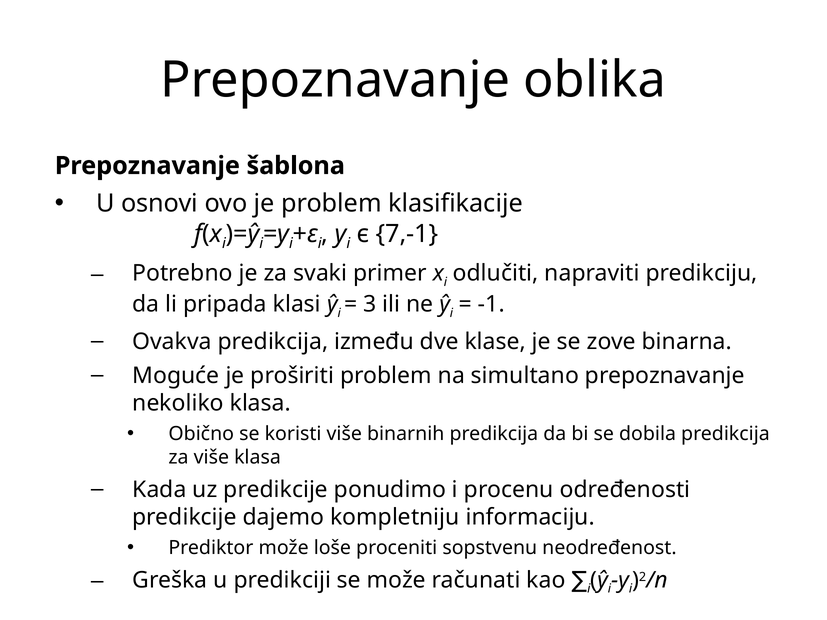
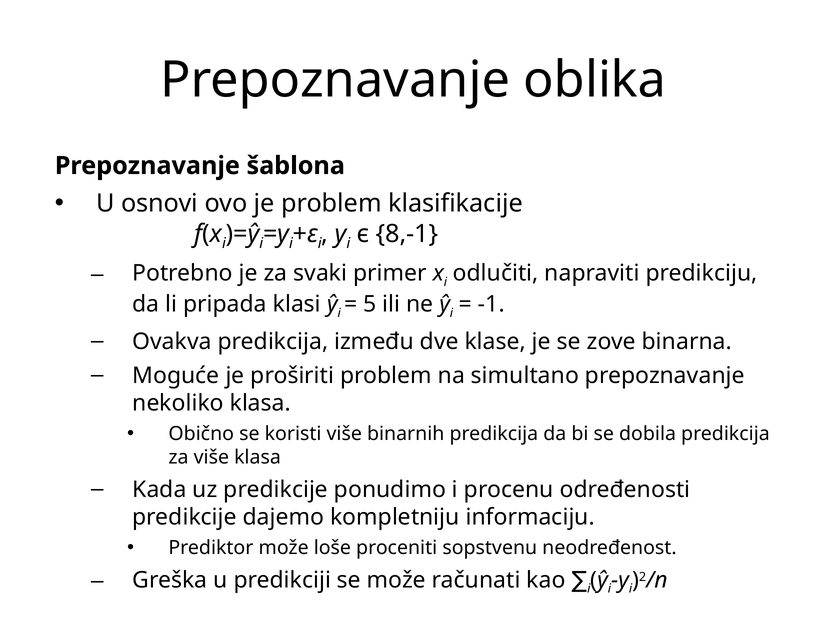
7,-1: 7,-1 -> 8,-1
3: 3 -> 5
